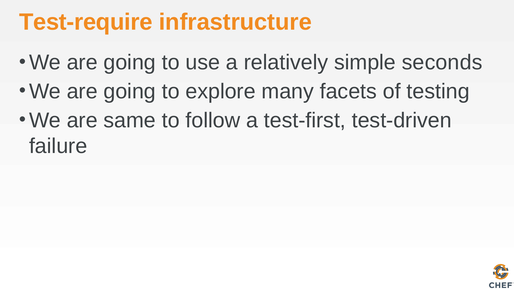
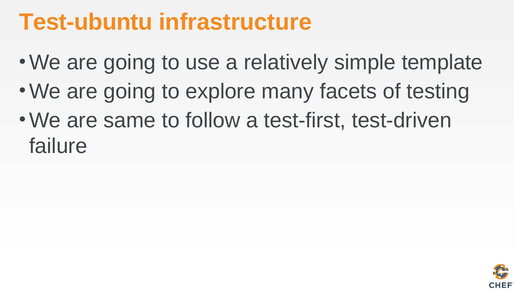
Test-require: Test-require -> Test-ubuntu
seconds: seconds -> template
